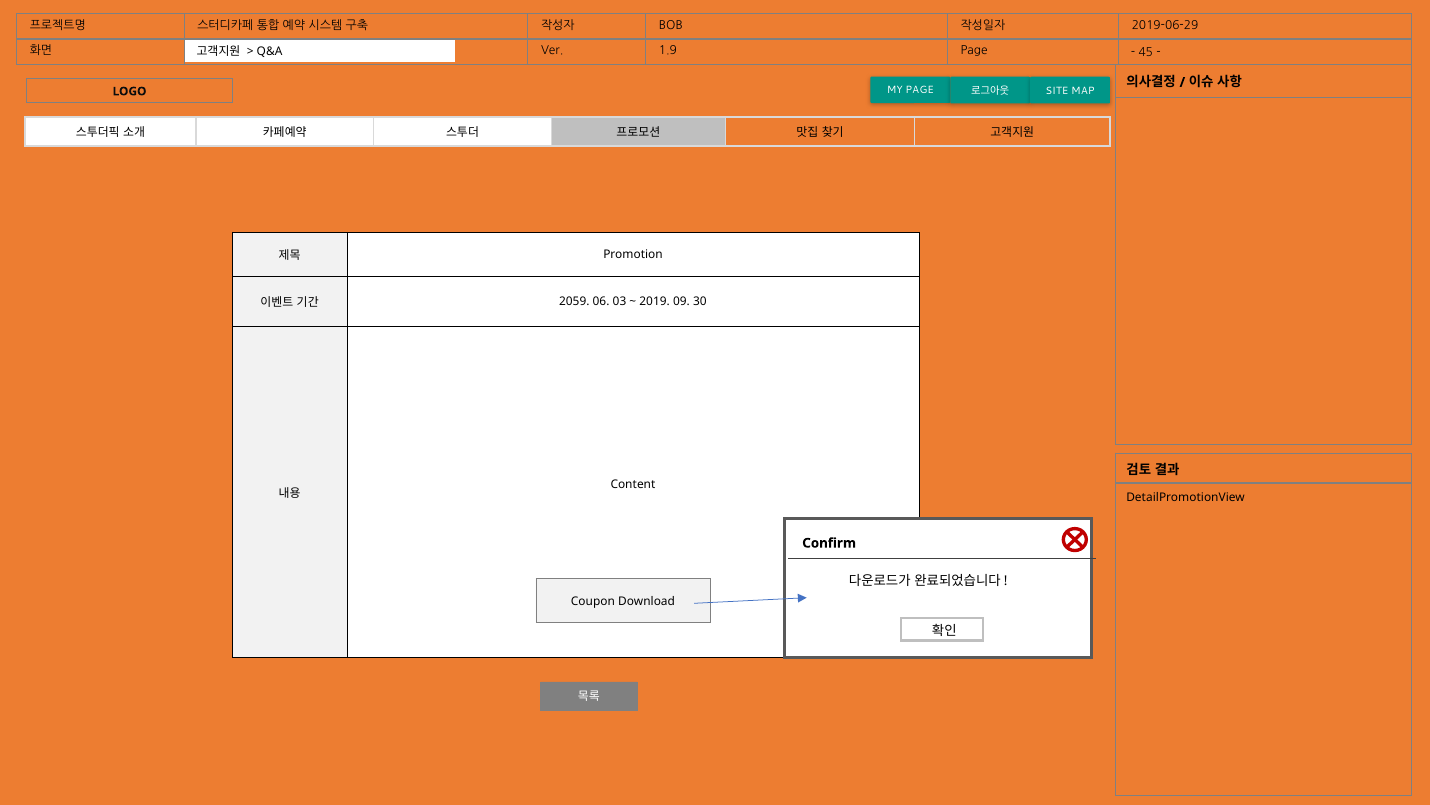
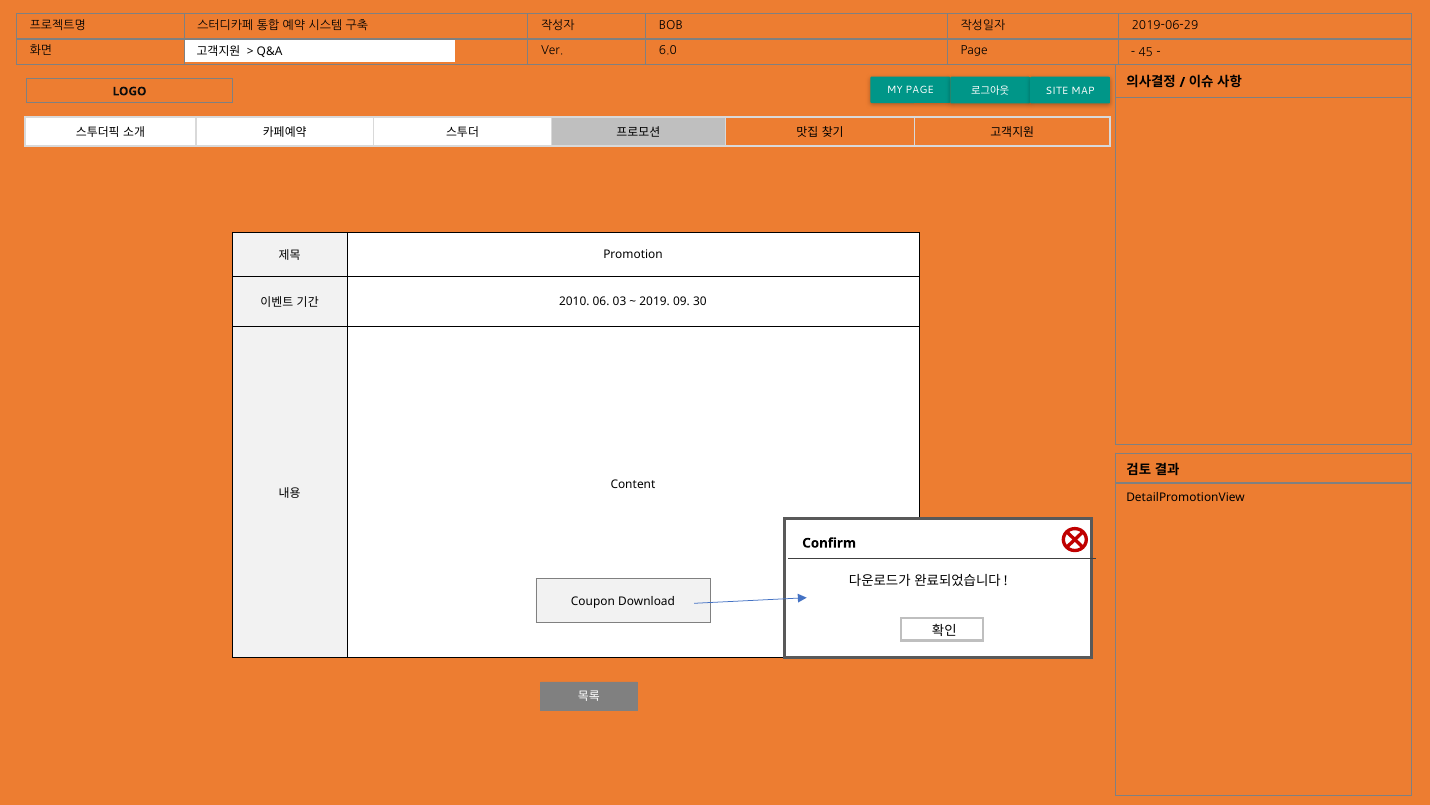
1.9: 1.9 -> 6.0
2059: 2059 -> 2010
